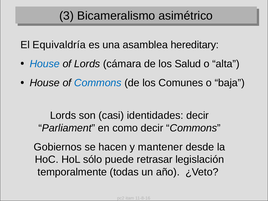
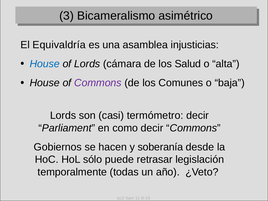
hereditary: hereditary -> injusticias
Commons at (98, 83) colour: blue -> purple
identidades: identidades -> termómetro
mantener: mantener -> soberanía
